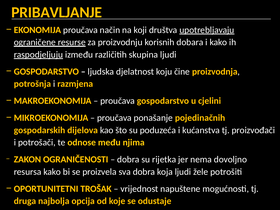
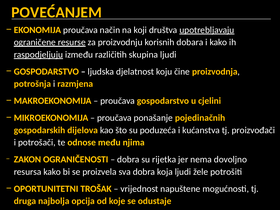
PRIBAVLJANJE: PRIBAVLJANJE -> POVEĆANJEM
